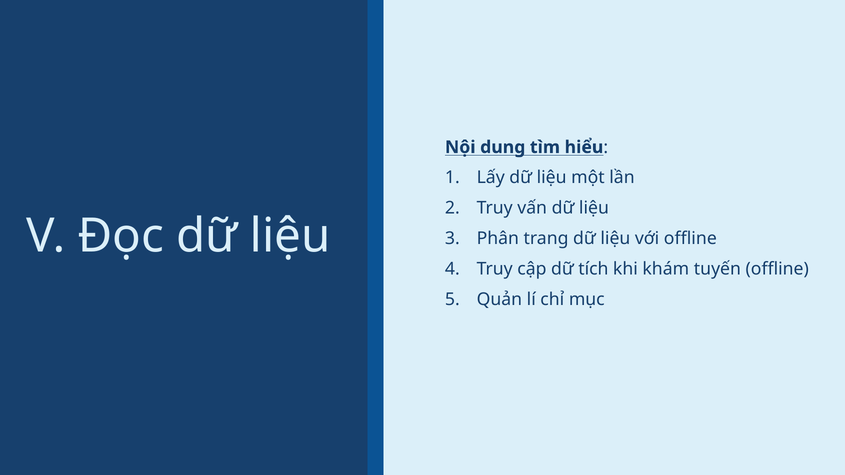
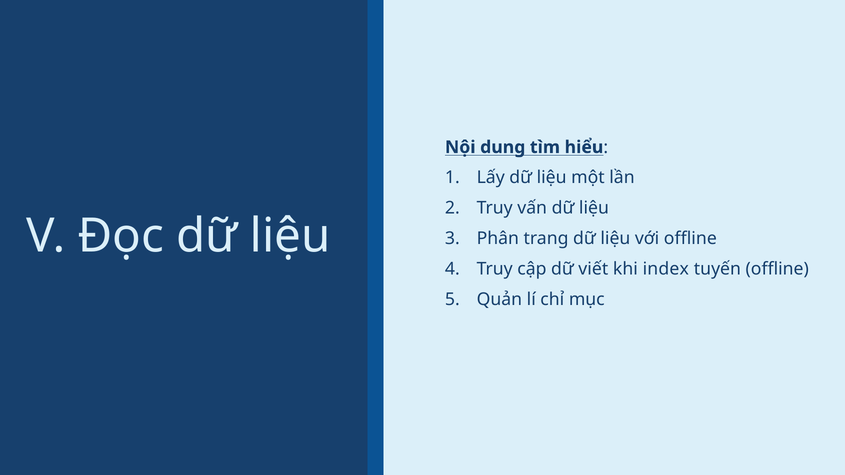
tích: tích -> viết
khám: khám -> index
